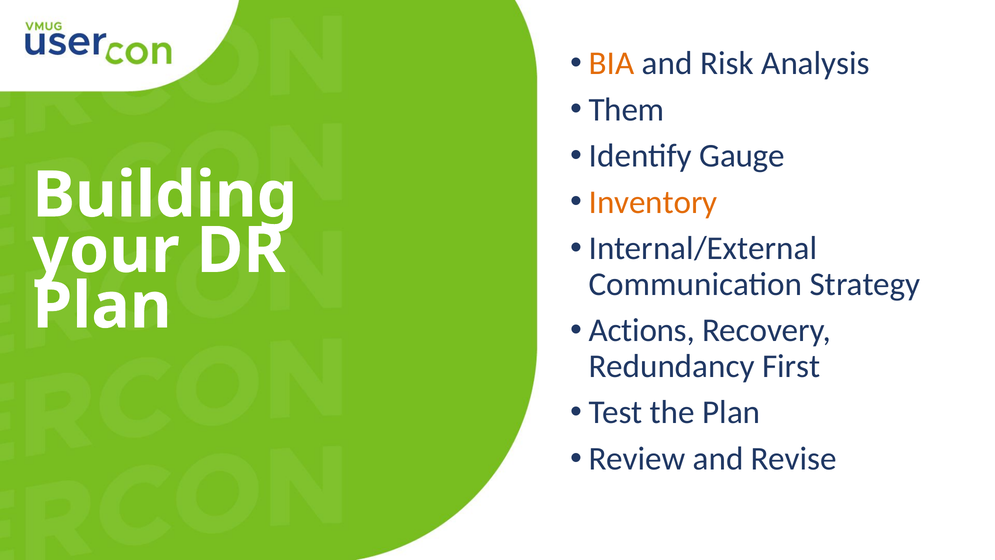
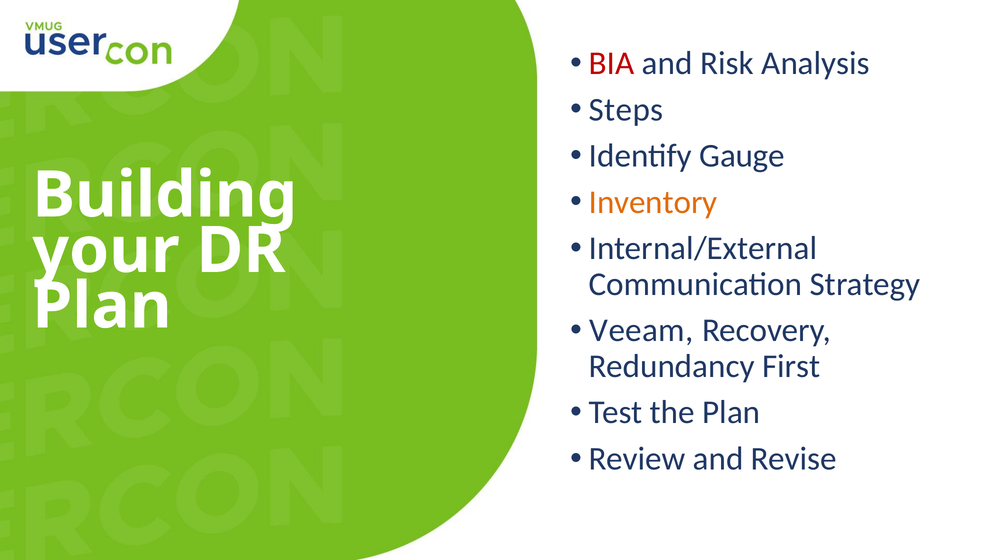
BIA colour: orange -> red
Them: Them -> Steps
Actions: Actions -> Veeam
